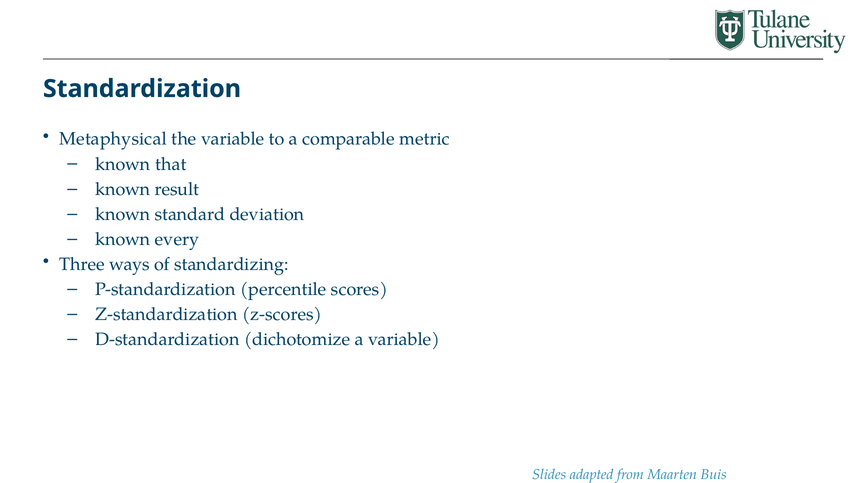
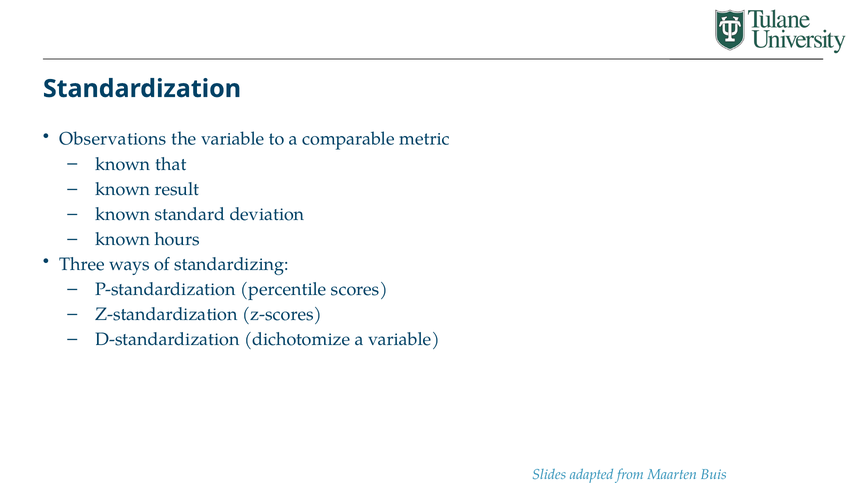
Metaphysical: Metaphysical -> Observations
every: every -> hours
